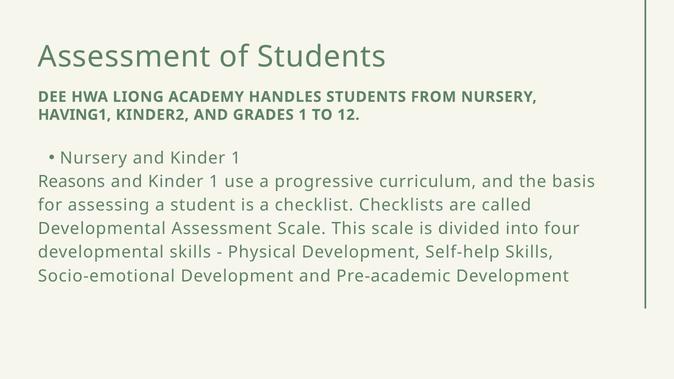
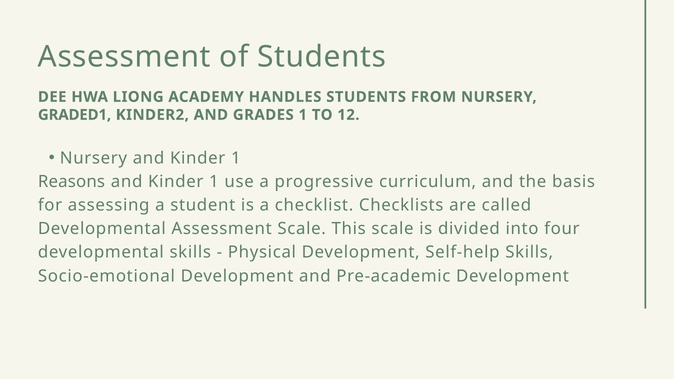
HAVING1: HAVING1 -> GRADED1
